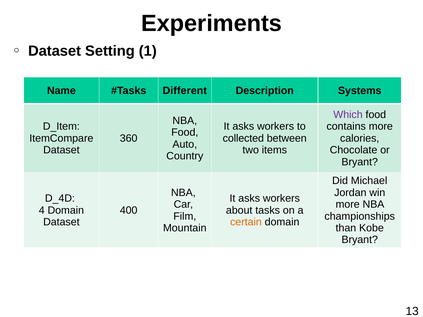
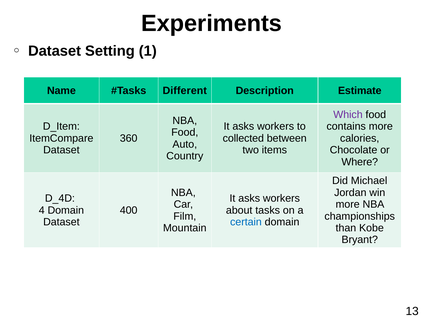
Systems: Systems -> Estimate
Bryant at (360, 162): Bryant -> Where
certain colour: orange -> blue
